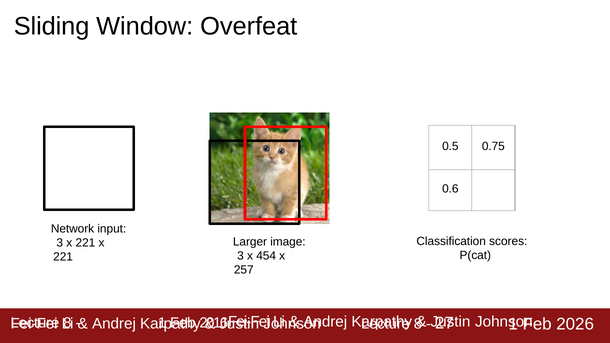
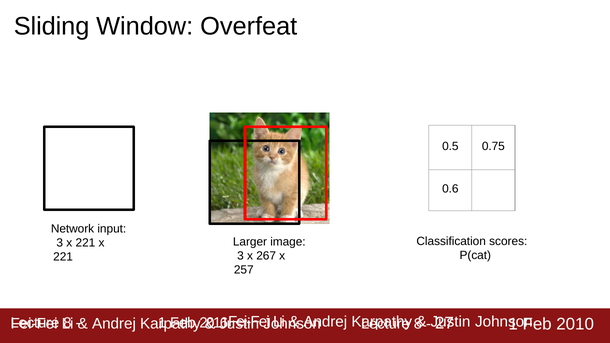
454: 454 -> 267
2026: 2026 -> 2010
